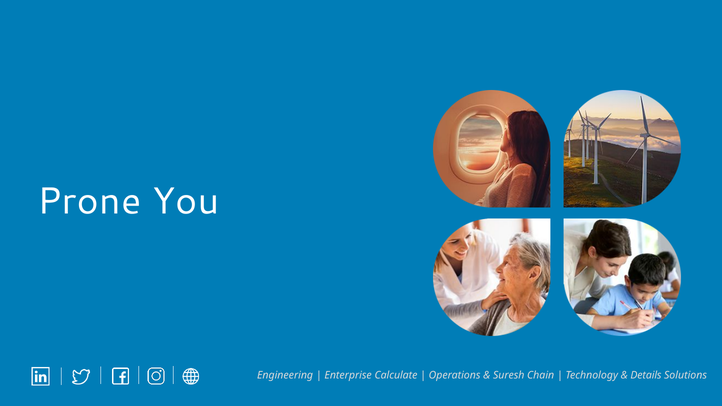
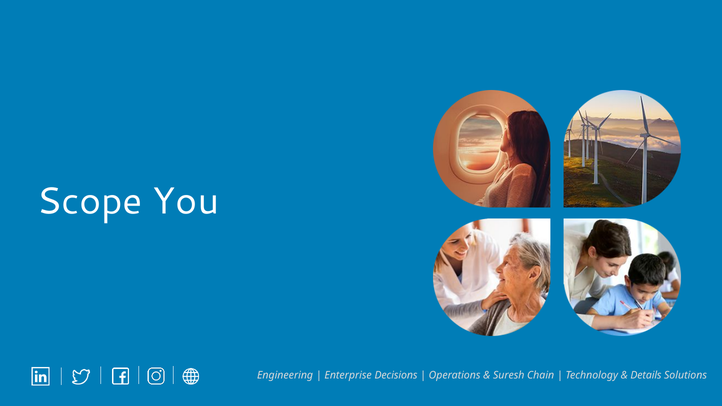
Prone: Prone -> Scope
Calculate: Calculate -> Decisions
